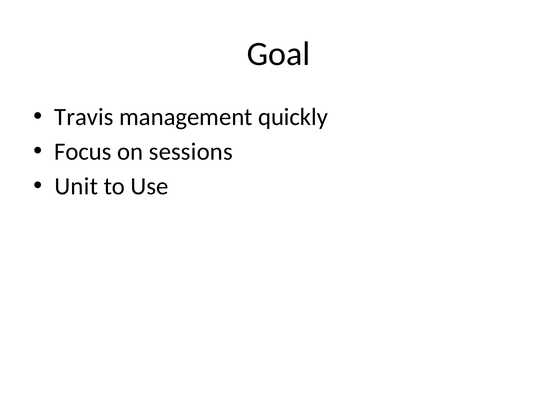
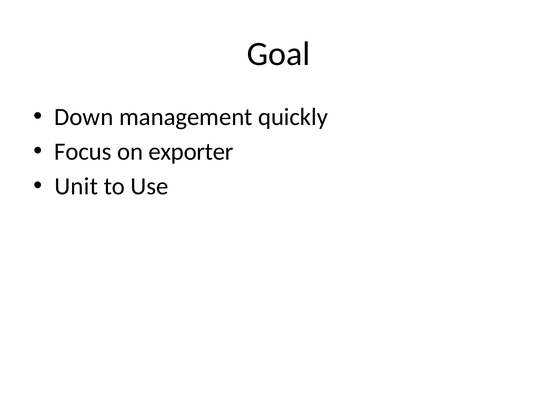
Travis: Travis -> Down
sessions: sessions -> exporter
